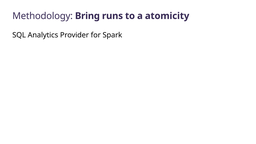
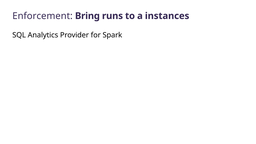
Methodology: Methodology -> Enforcement
atomicity: atomicity -> instances
